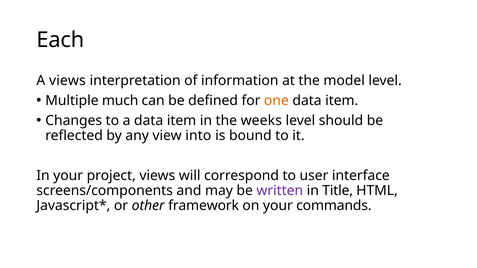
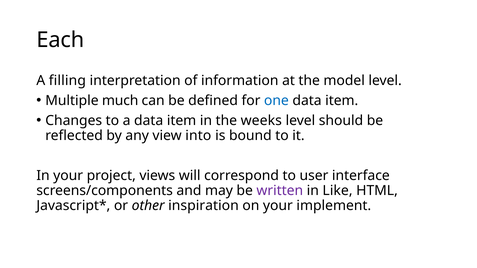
A views: views -> filling
one colour: orange -> blue
Title: Title -> Like
framework: framework -> inspiration
commands: commands -> implement
